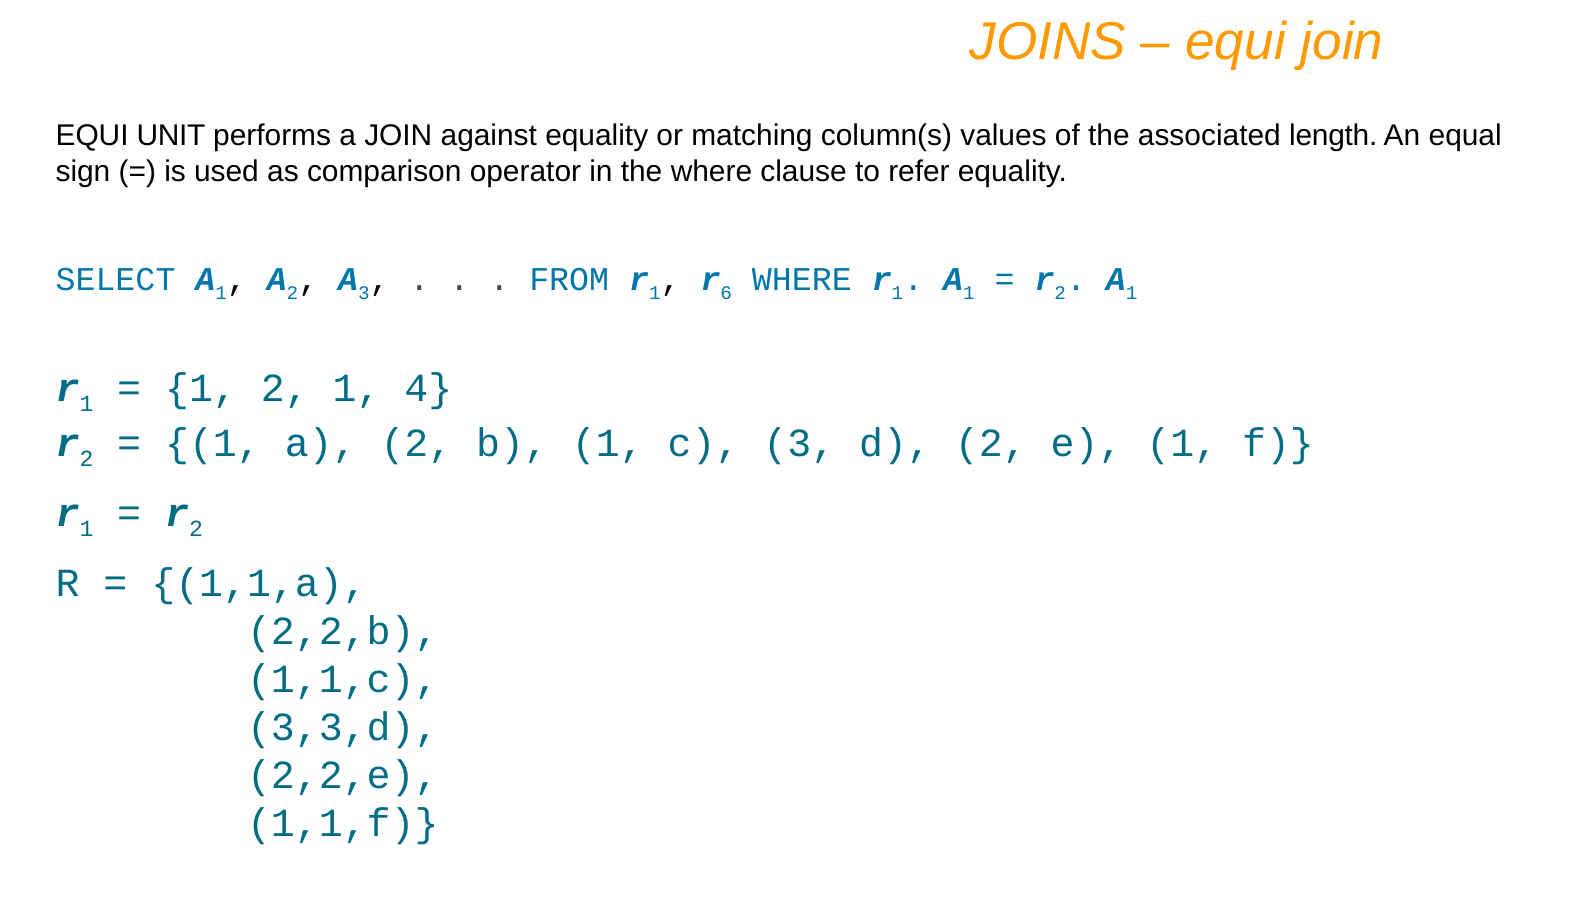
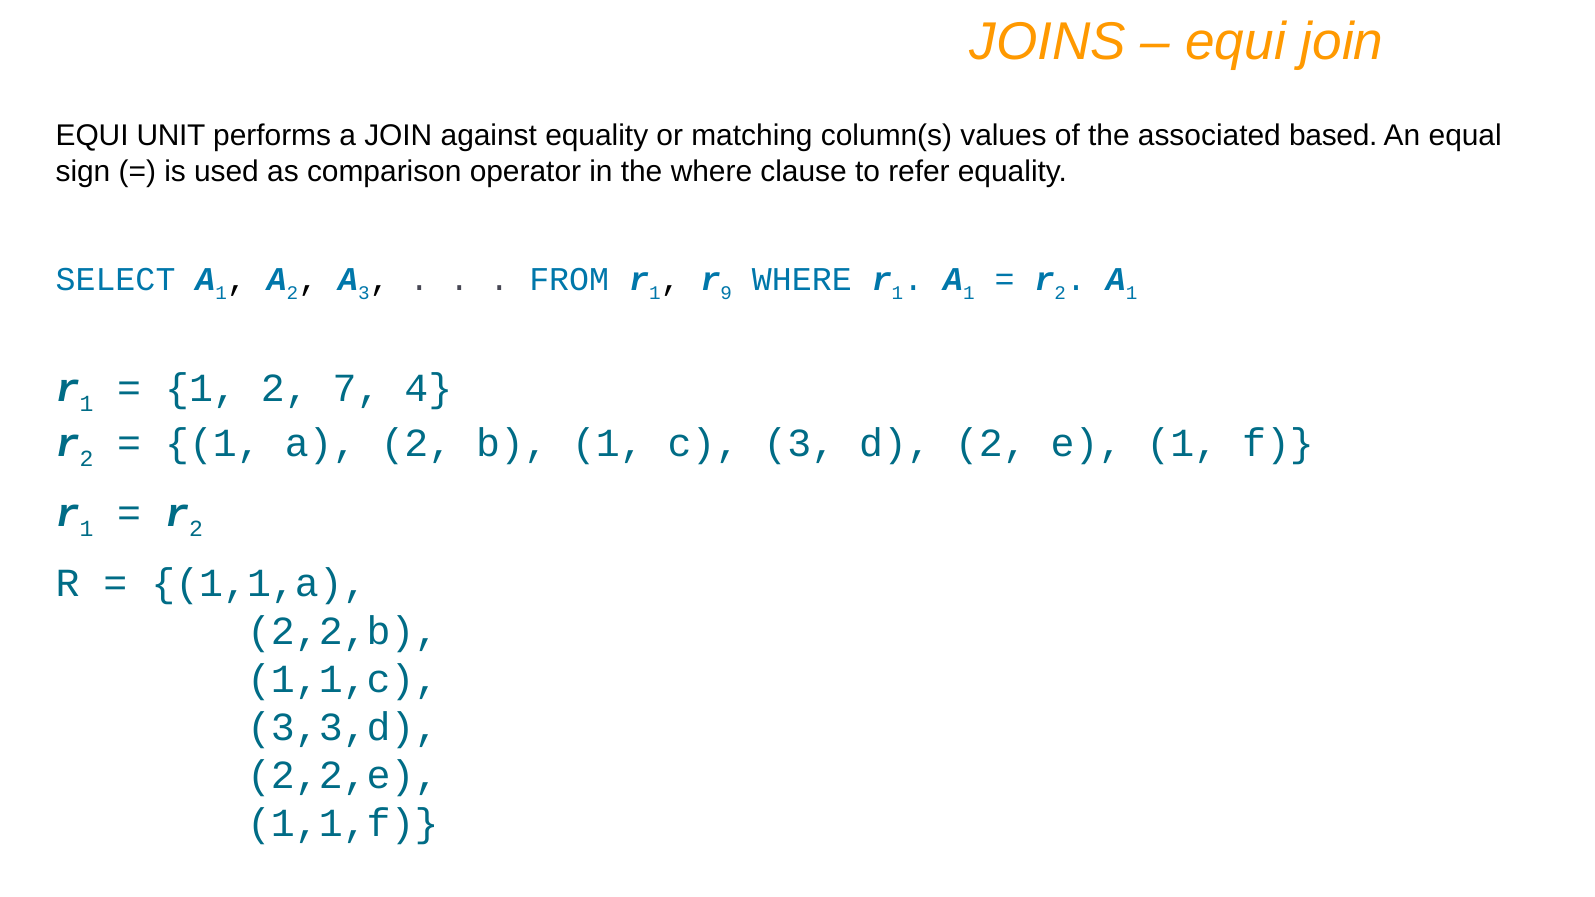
length: length -> based
6: 6 -> 9
2 1: 1 -> 7
